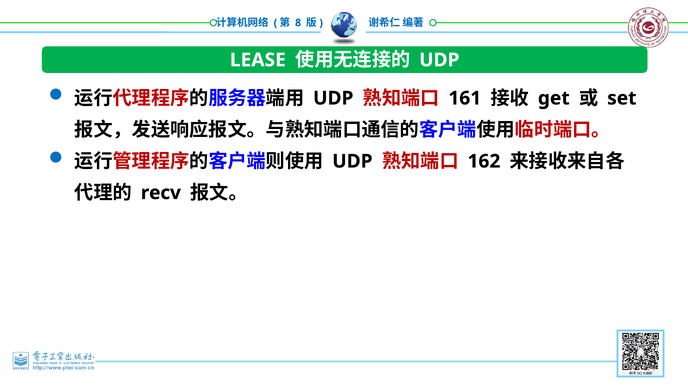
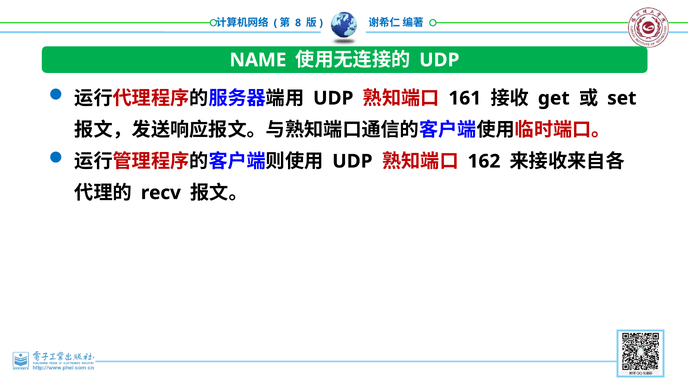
LEASE: LEASE -> NAME
